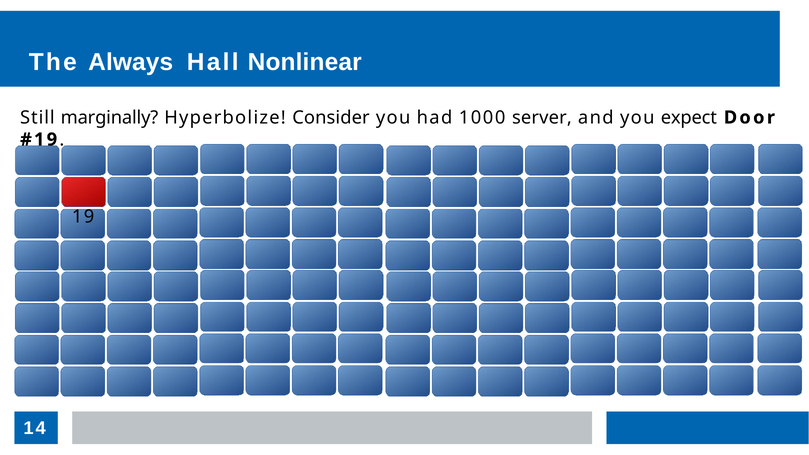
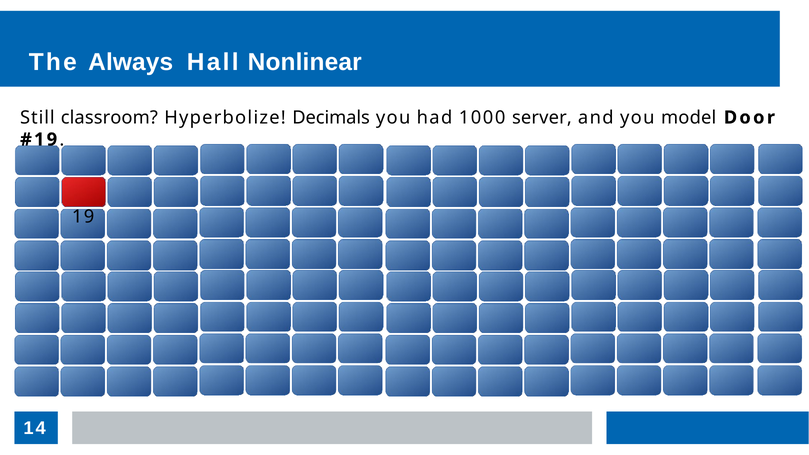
marginally: marginally -> classroom
Consider: Consider -> Decimals
expect: expect -> model
